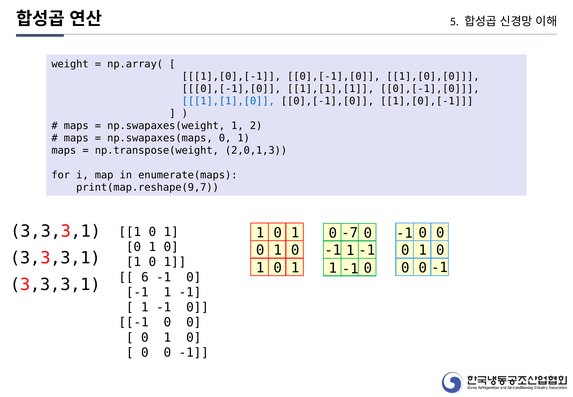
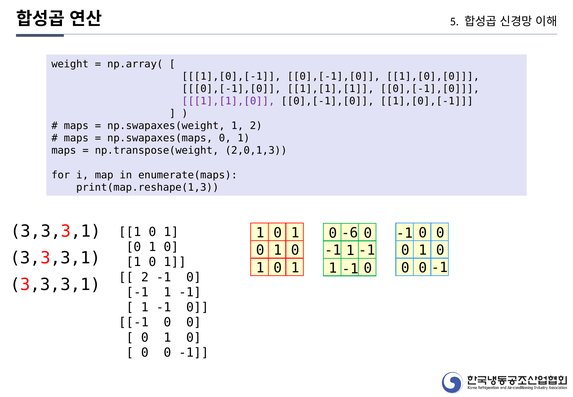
1],[1],[0 colour: blue -> purple
print(map.reshape(9,7: print(map.reshape(9,7 -> print(map.reshape(1,3
-7: -7 -> -6
6 at (145, 277): 6 -> 2
